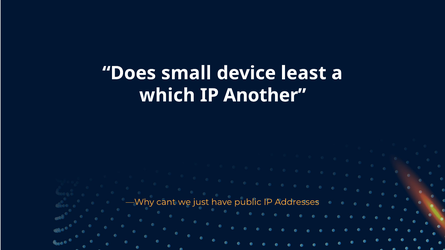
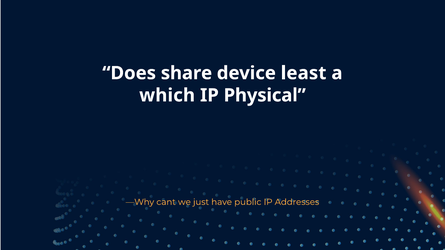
small: small -> share
Another: Another -> Physical
